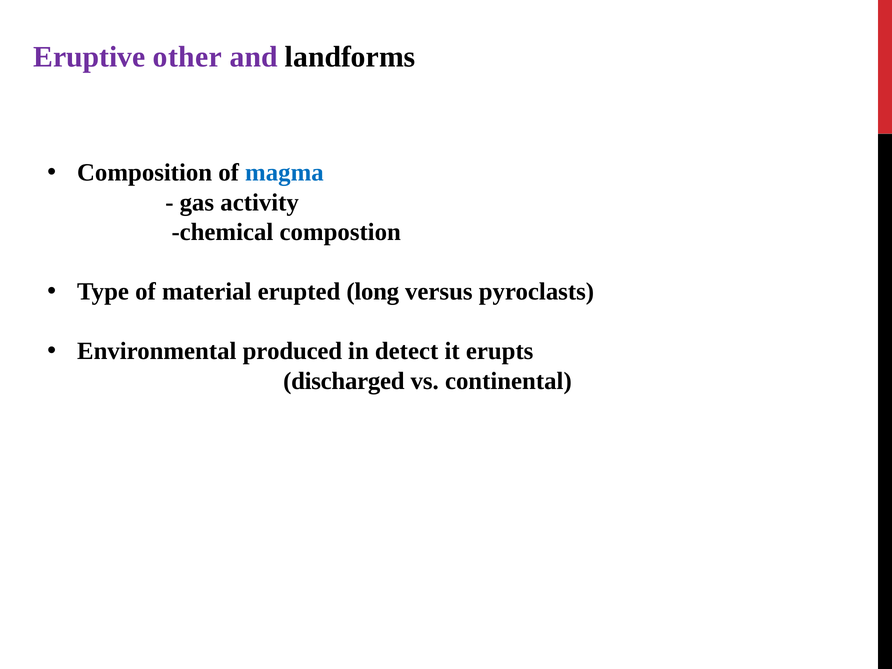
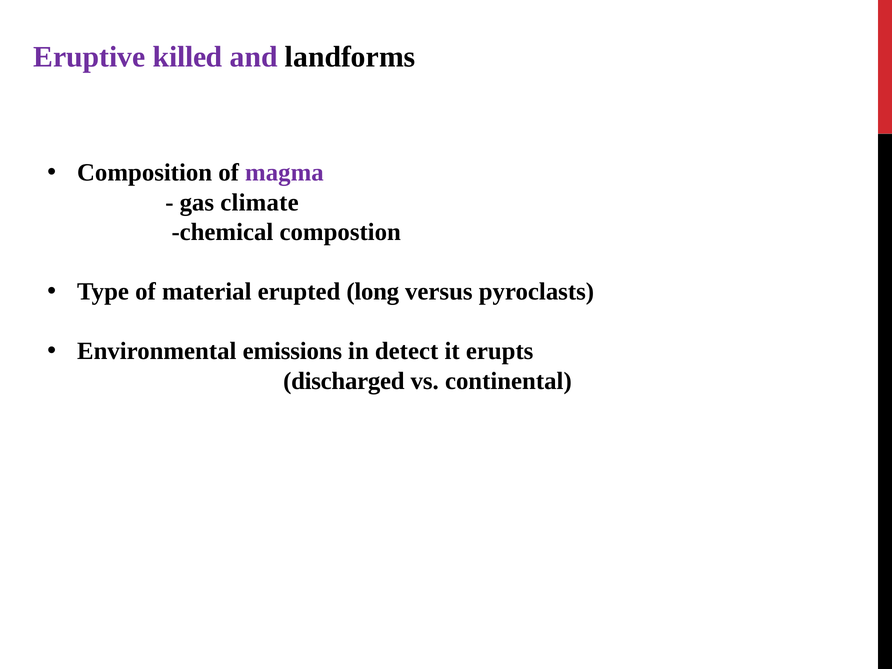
other: other -> killed
magma colour: blue -> purple
activity: activity -> climate
produced: produced -> emissions
